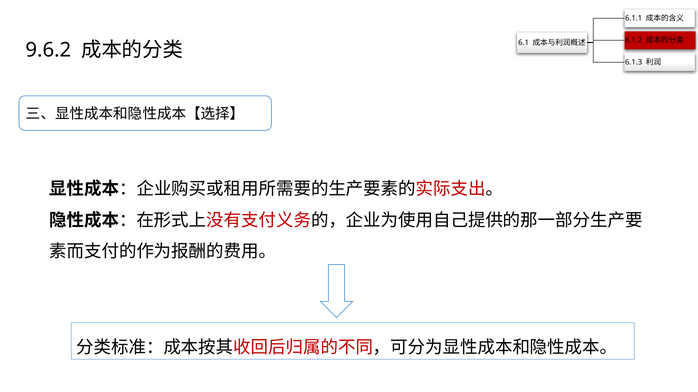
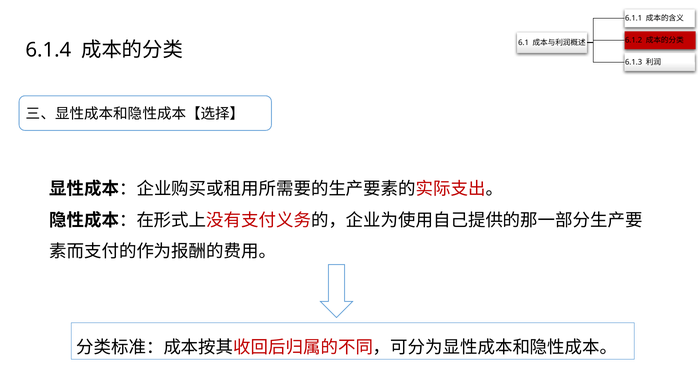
9.6.2: 9.6.2 -> 6.1.4
